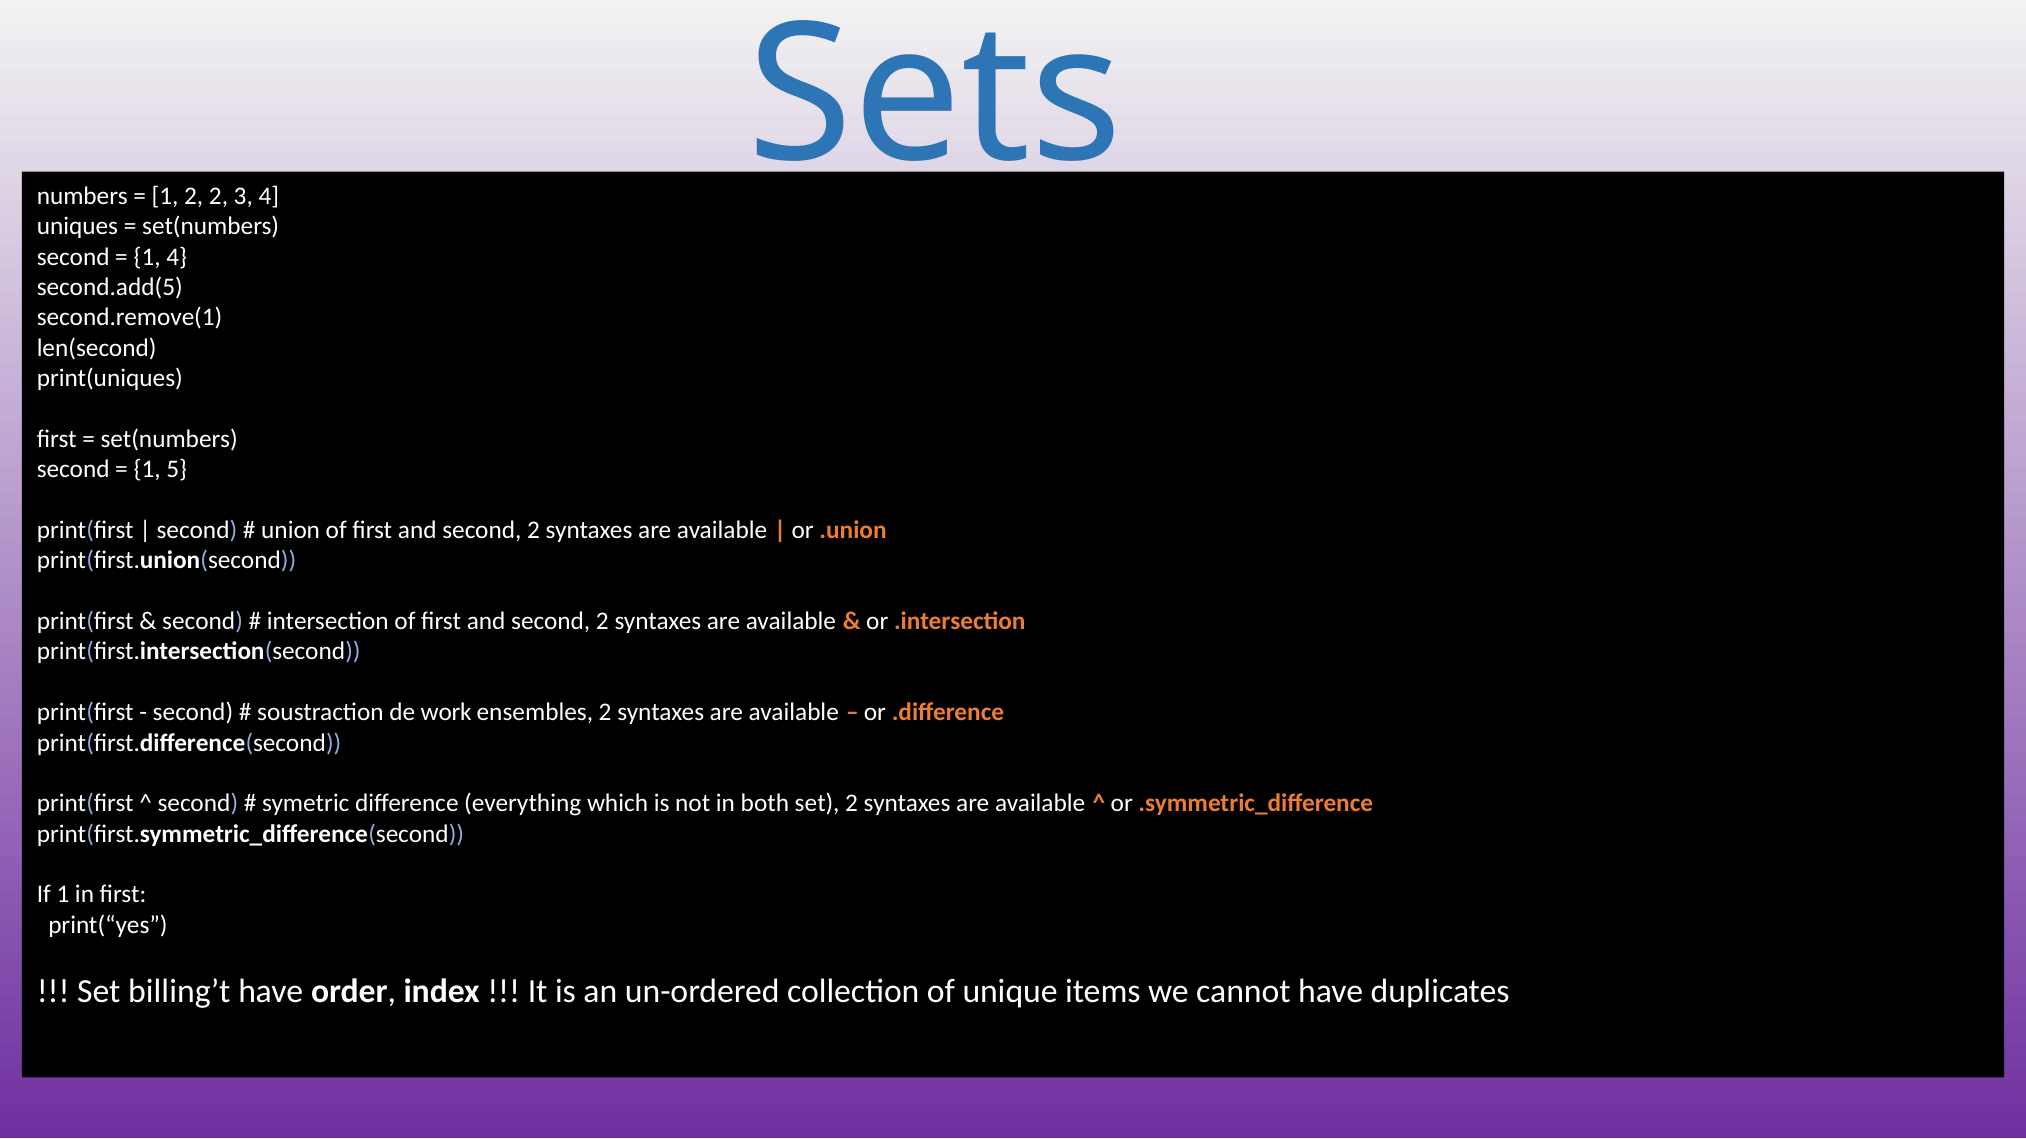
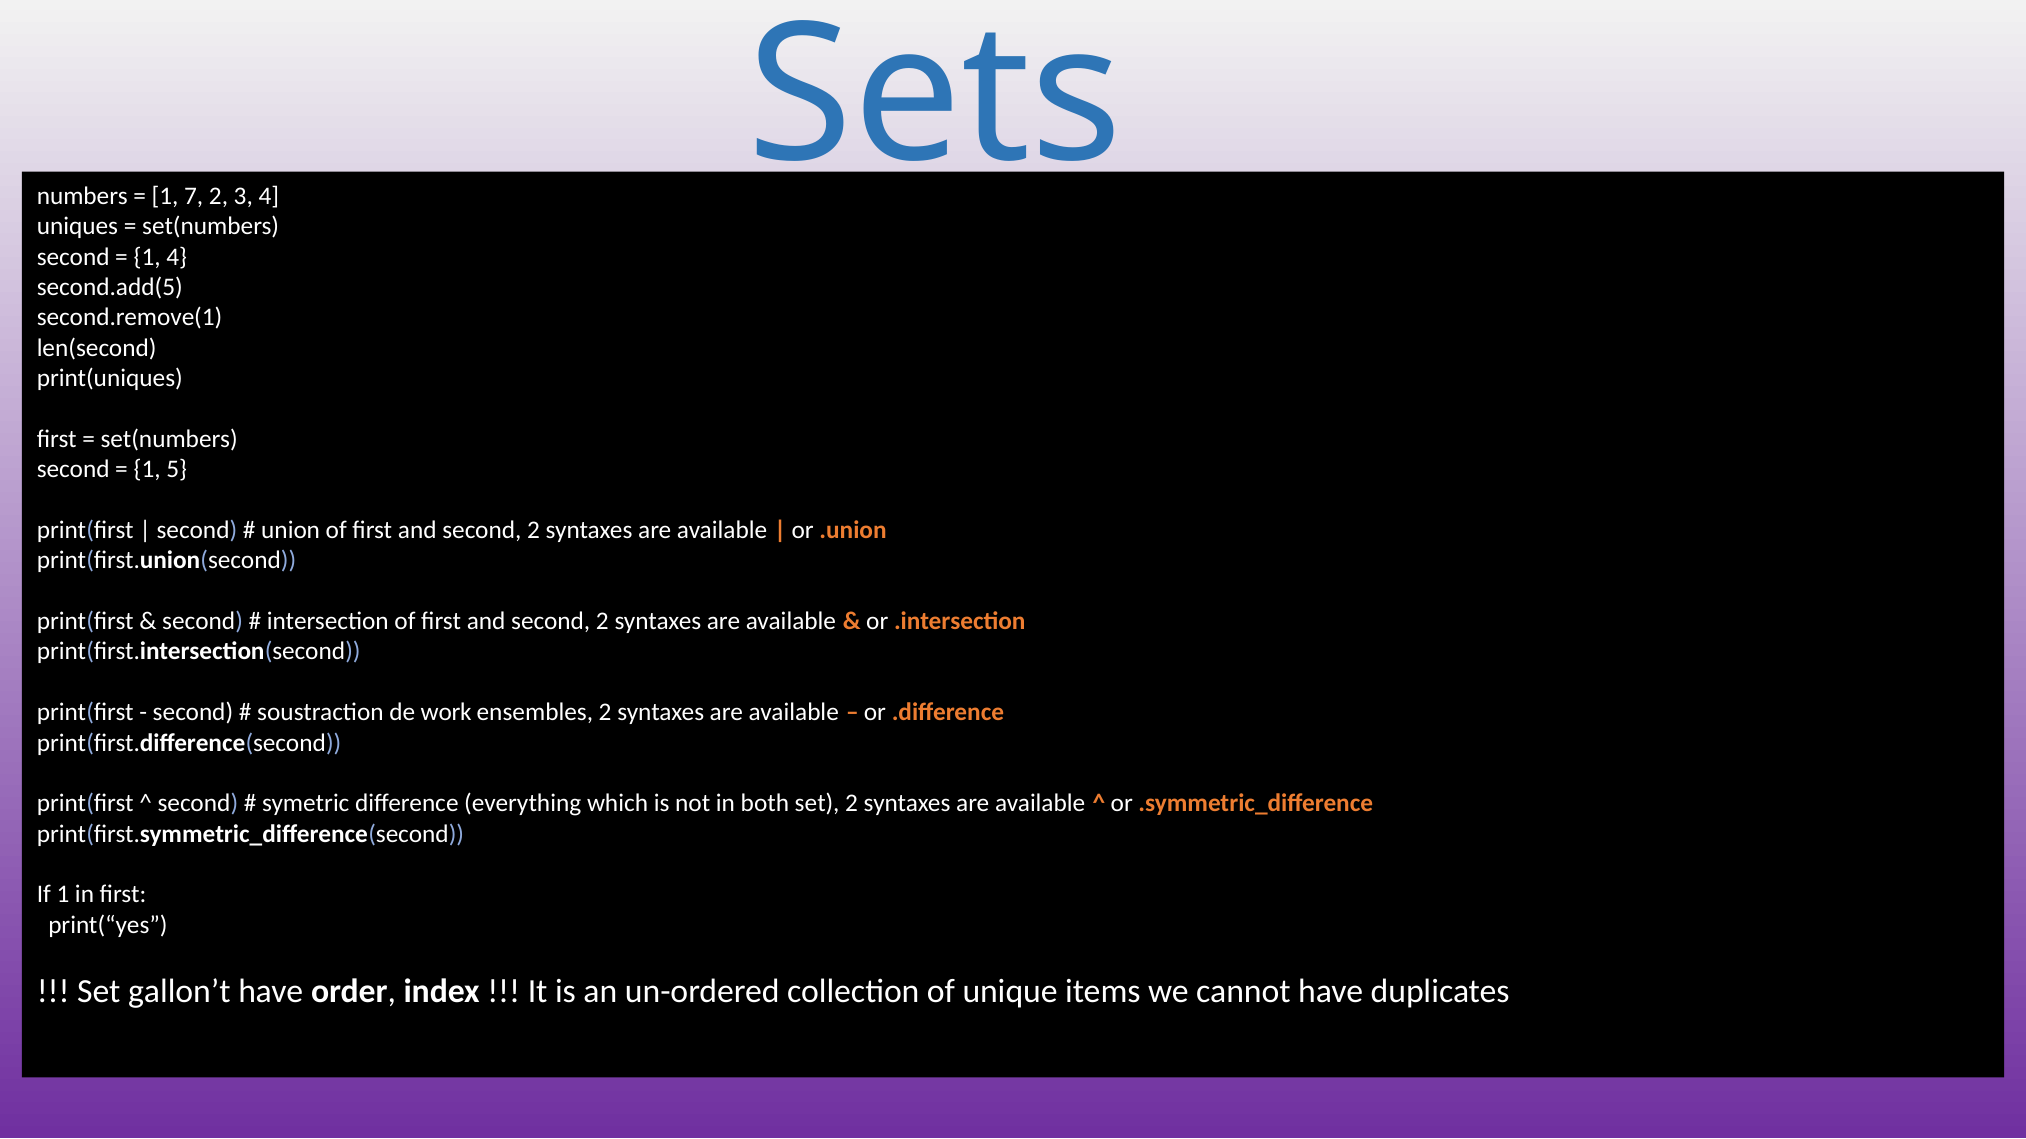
1 2: 2 -> 7
billing’t: billing’t -> gallon’t
